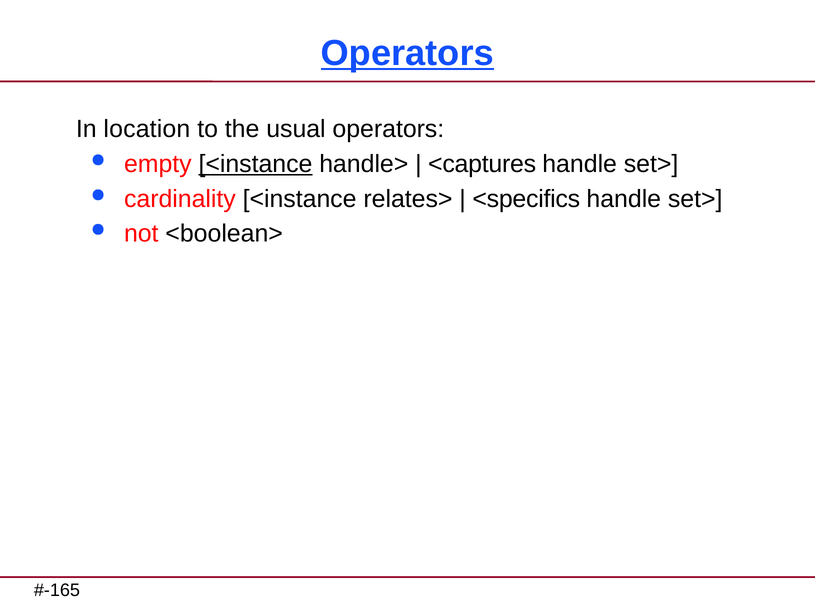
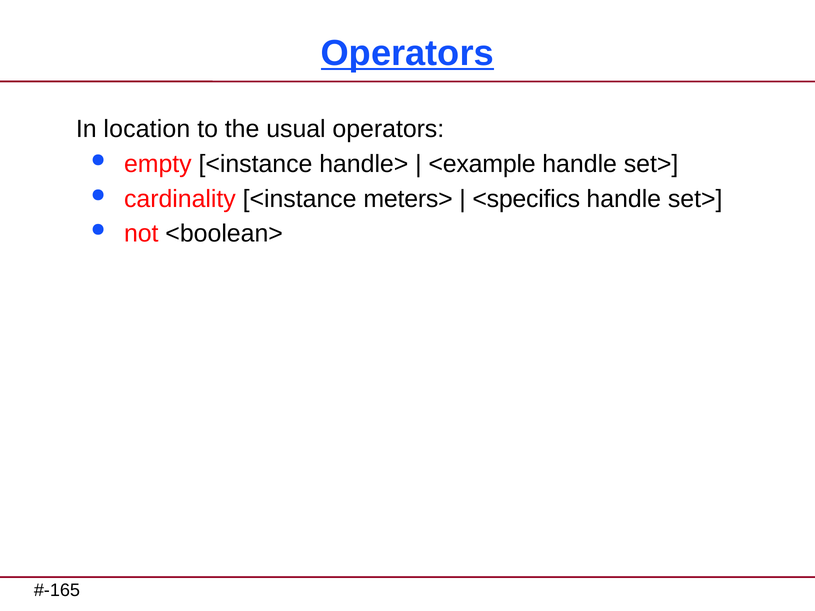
<instance at (255, 164) underline: present -> none
<captures: <captures -> <example
relates>: relates> -> meters>
